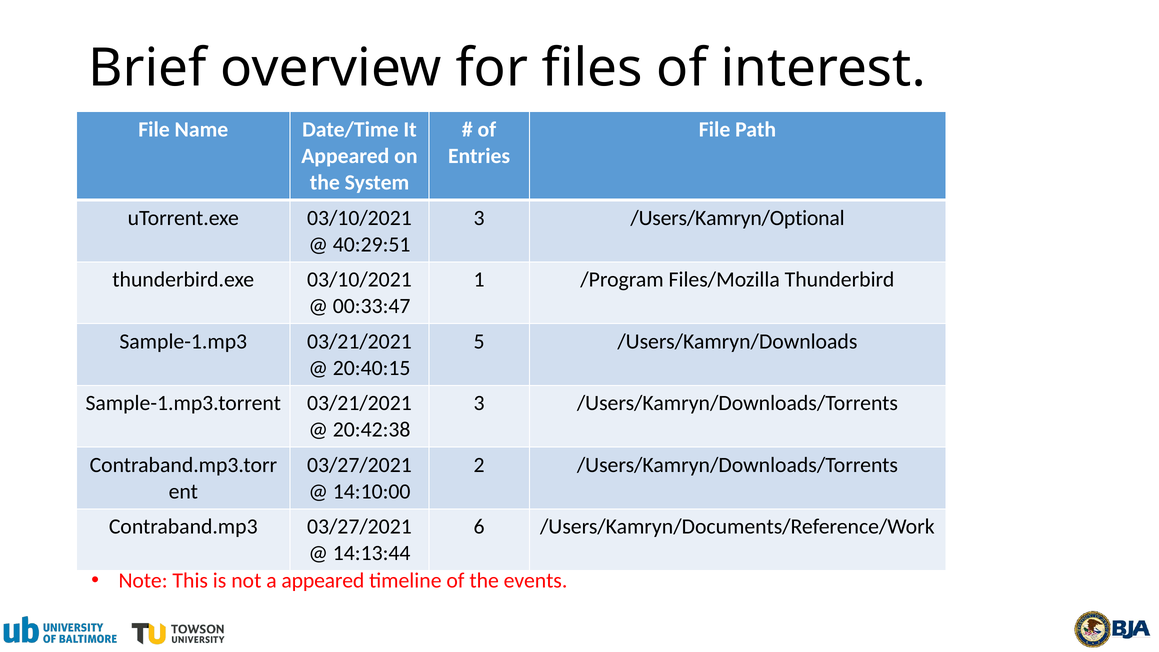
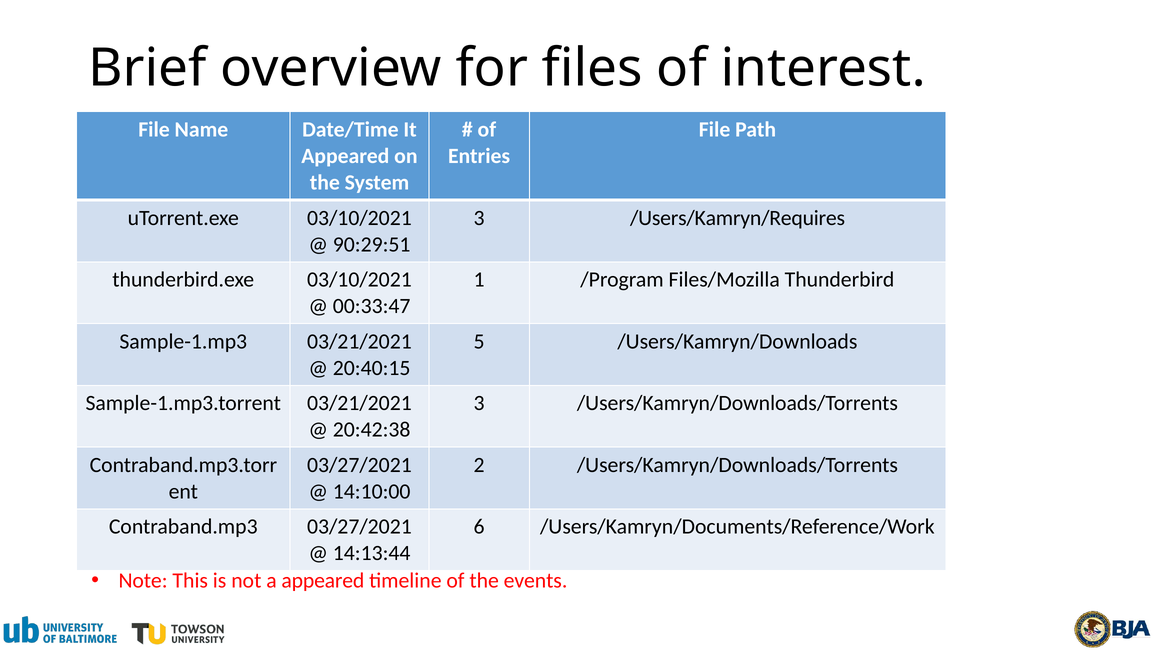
/Users/Kamryn/Optional: /Users/Kamryn/Optional -> /Users/Kamryn/Requires
40:29:51: 40:29:51 -> 90:29:51
